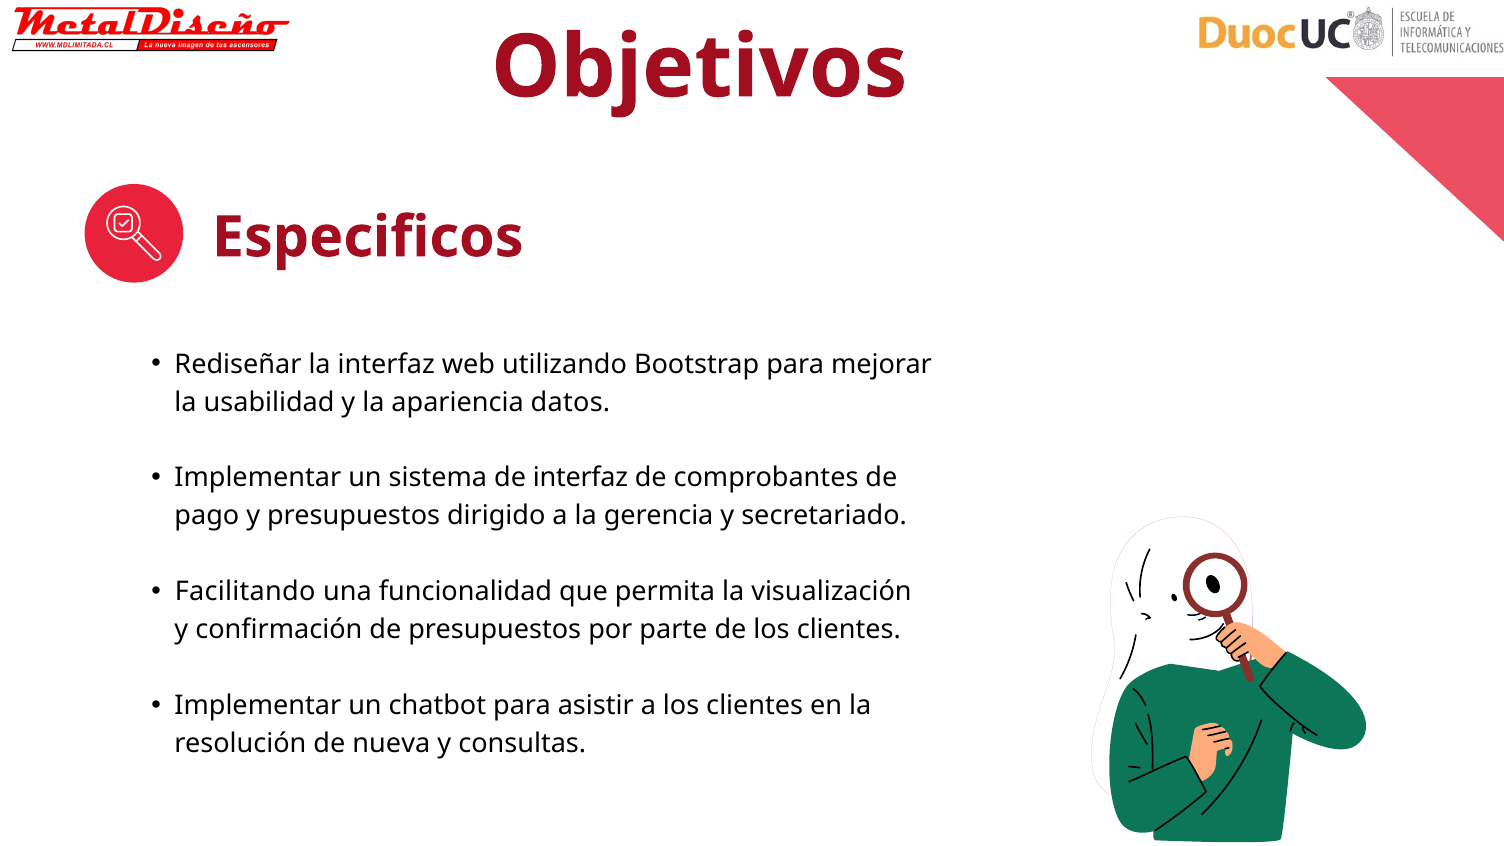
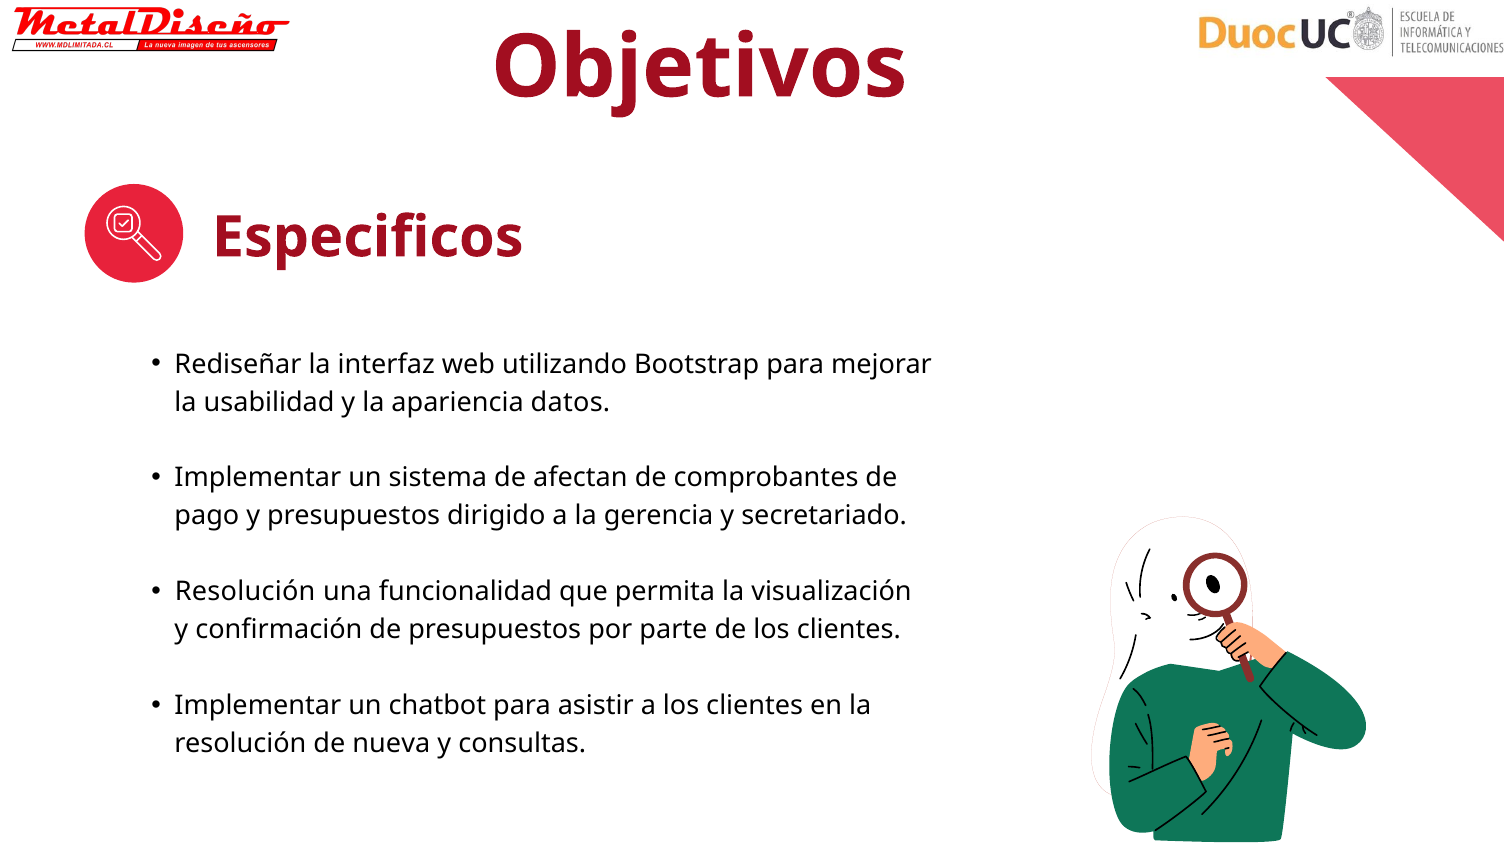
de interfaz: interfaz -> afectan
Facilitando at (245, 592): Facilitando -> Resolución
